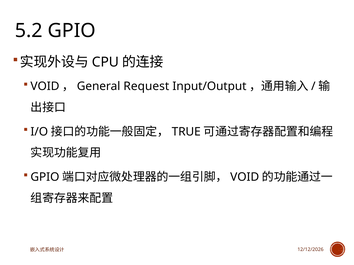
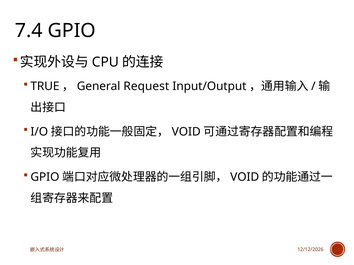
5.2: 5.2 -> 7.4
VOID at (45, 86): VOID -> TRUE
TRUE at (186, 132): TRUE -> VOID
